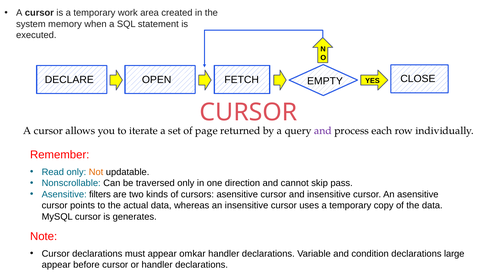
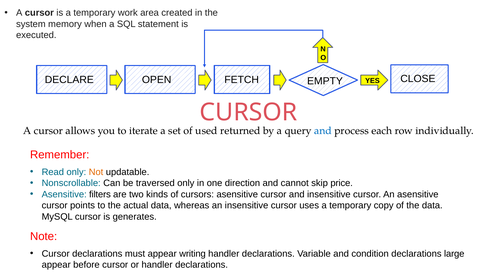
page: page -> used
and at (323, 131) colour: purple -> blue
pass: pass -> price
omkar: omkar -> writing
